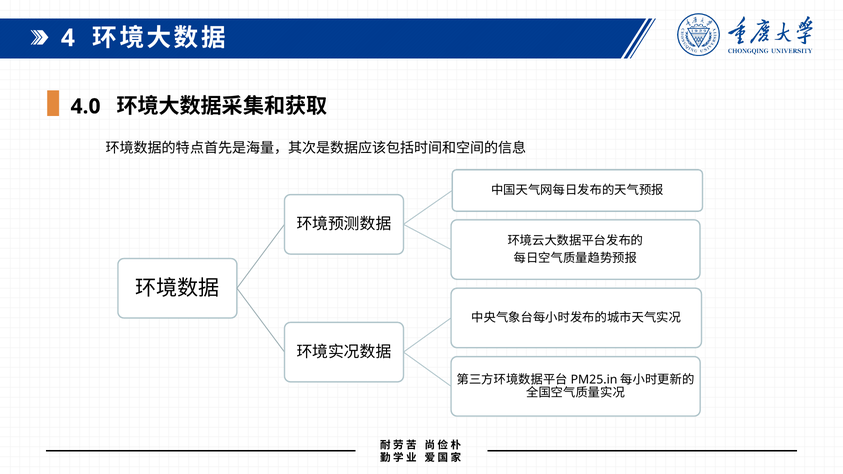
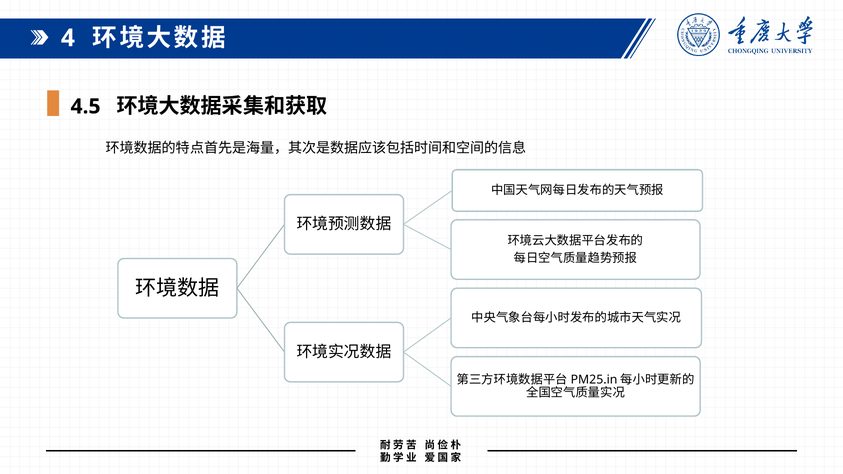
4.0: 4.0 -> 4.5
